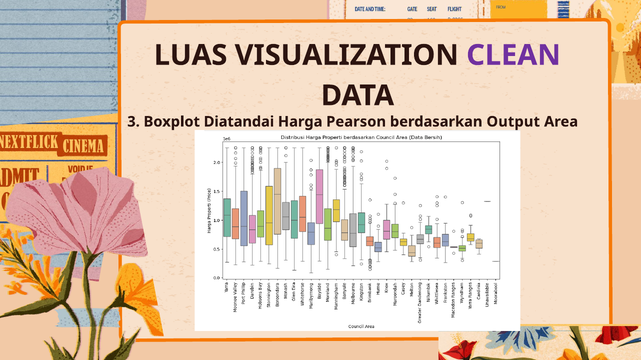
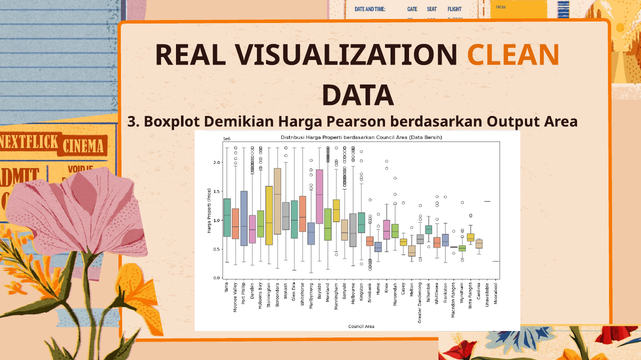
LUAS: LUAS -> REAL
CLEAN colour: purple -> orange
Diatandai: Diatandai -> Demikian
